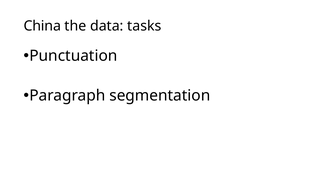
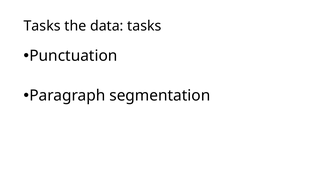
China at (42, 26): China -> Tasks
